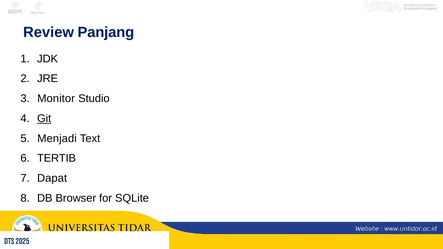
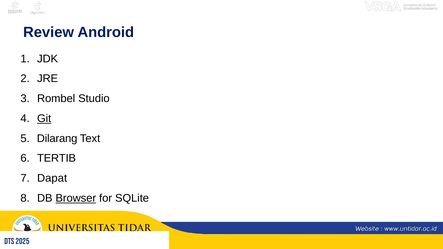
Panjang: Panjang -> Android
Monitor: Monitor -> Rombel
Menjadi: Menjadi -> Dilarang
Browser underline: none -> present
